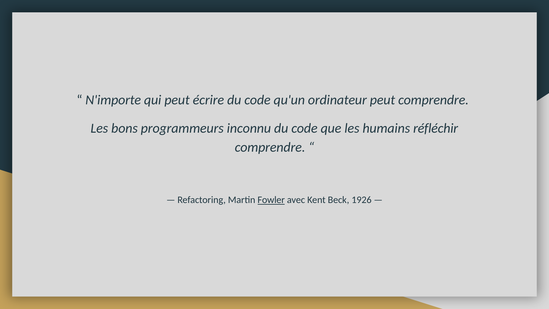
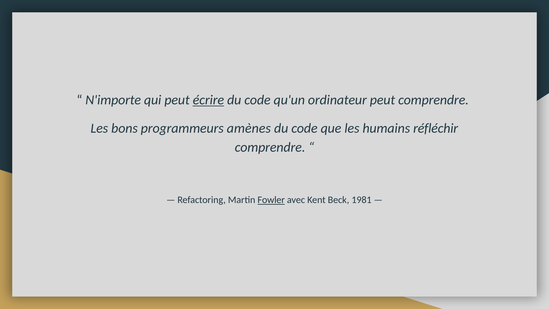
écrire underline: none -> present
inconnu: inconnu -> amènes
1926: 1926 -> 1981
